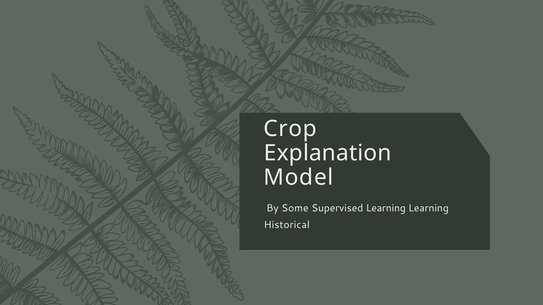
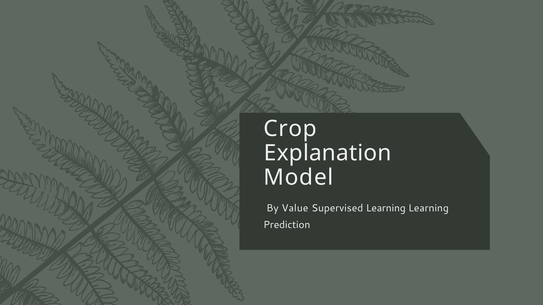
Some: Some -> Value
Historical: Historical -> Prediction
